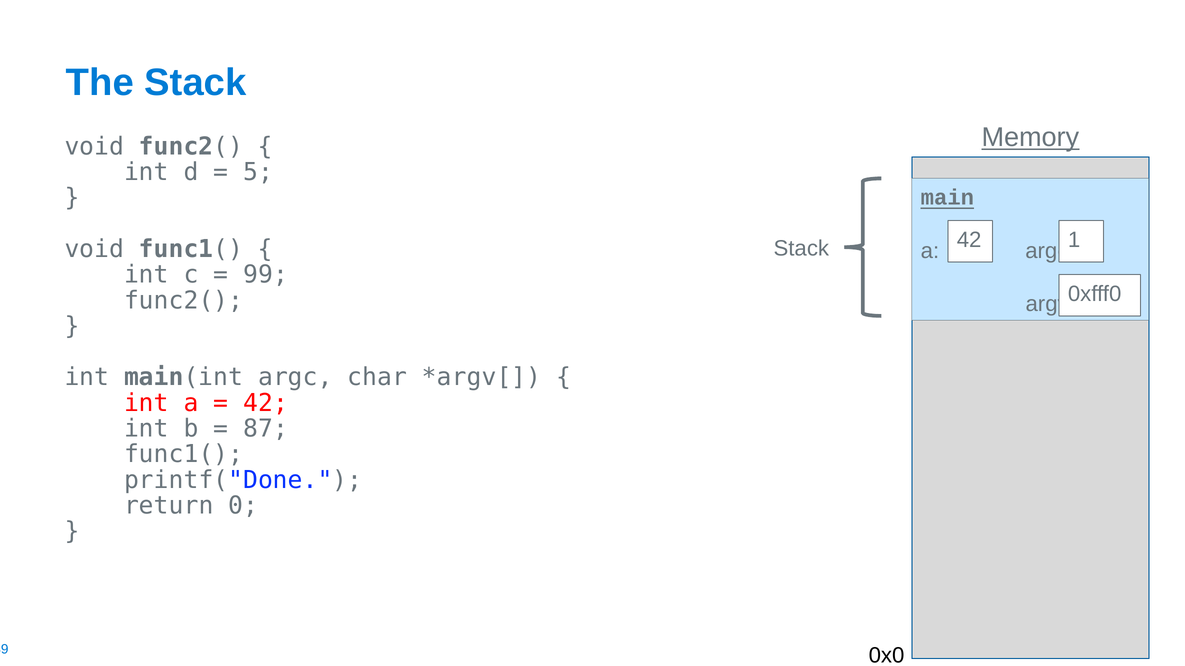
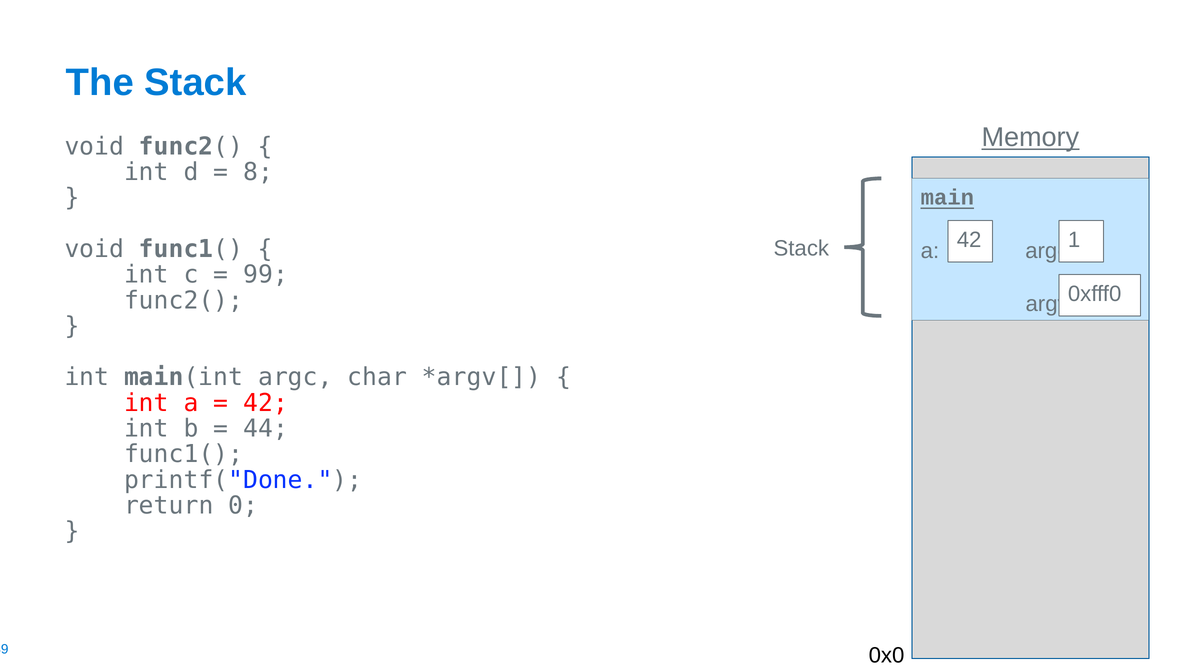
5: 5 -> 8
87: 87 -> 44
